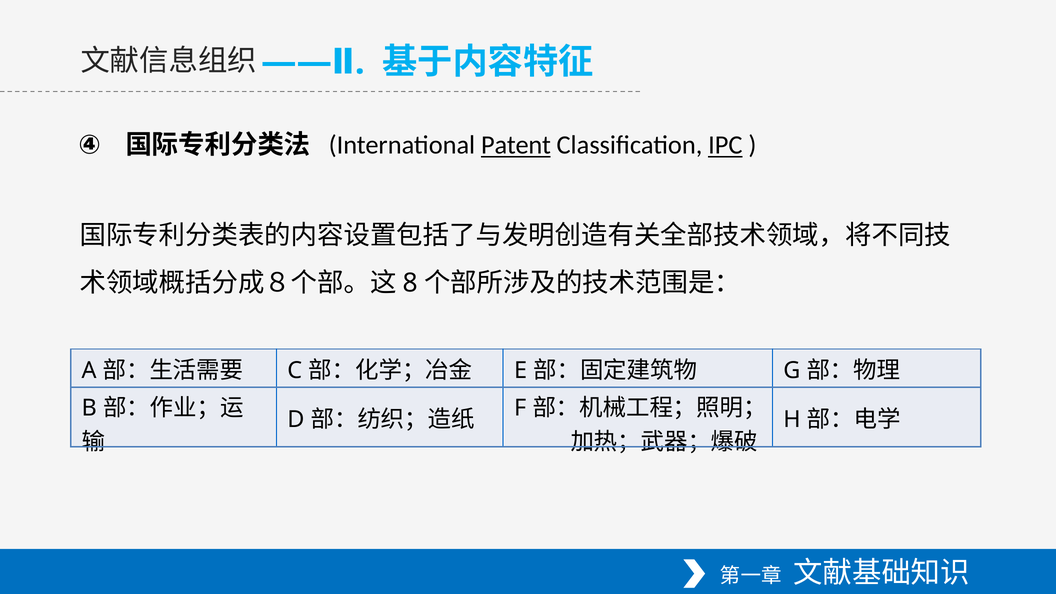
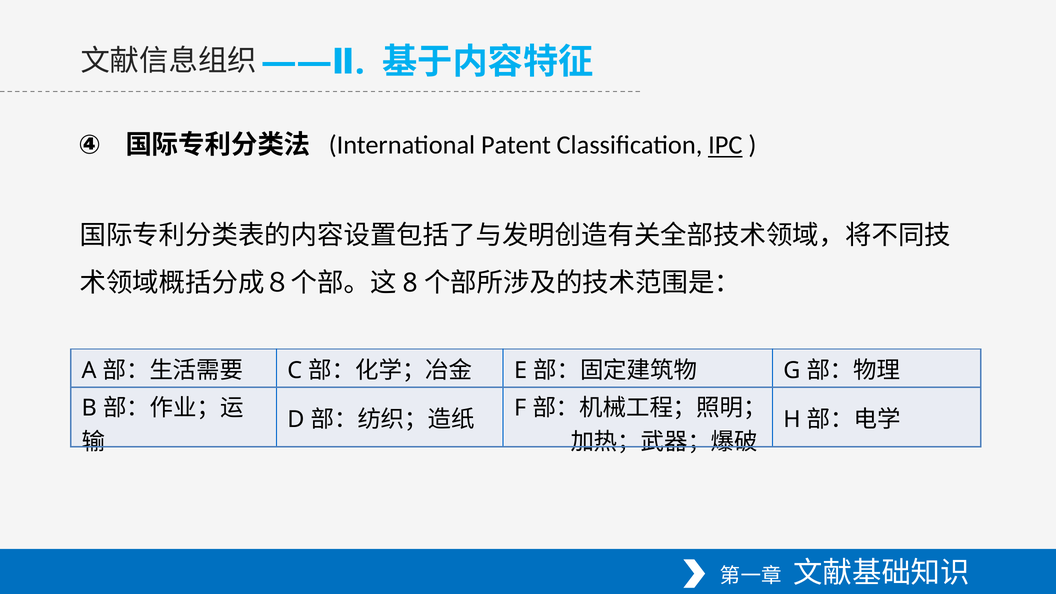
Patent underline: present -> none
